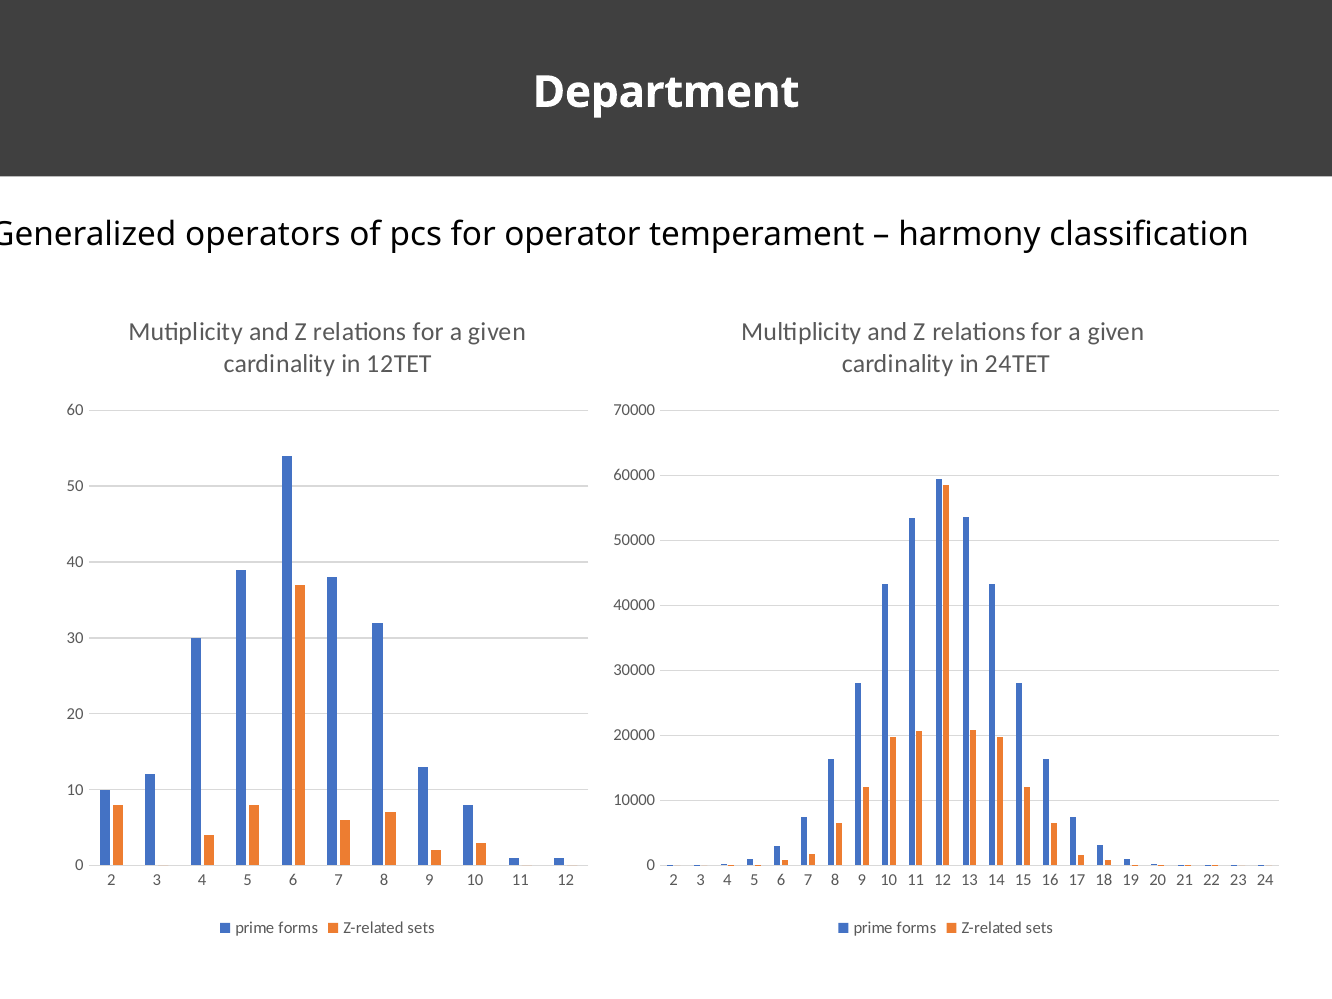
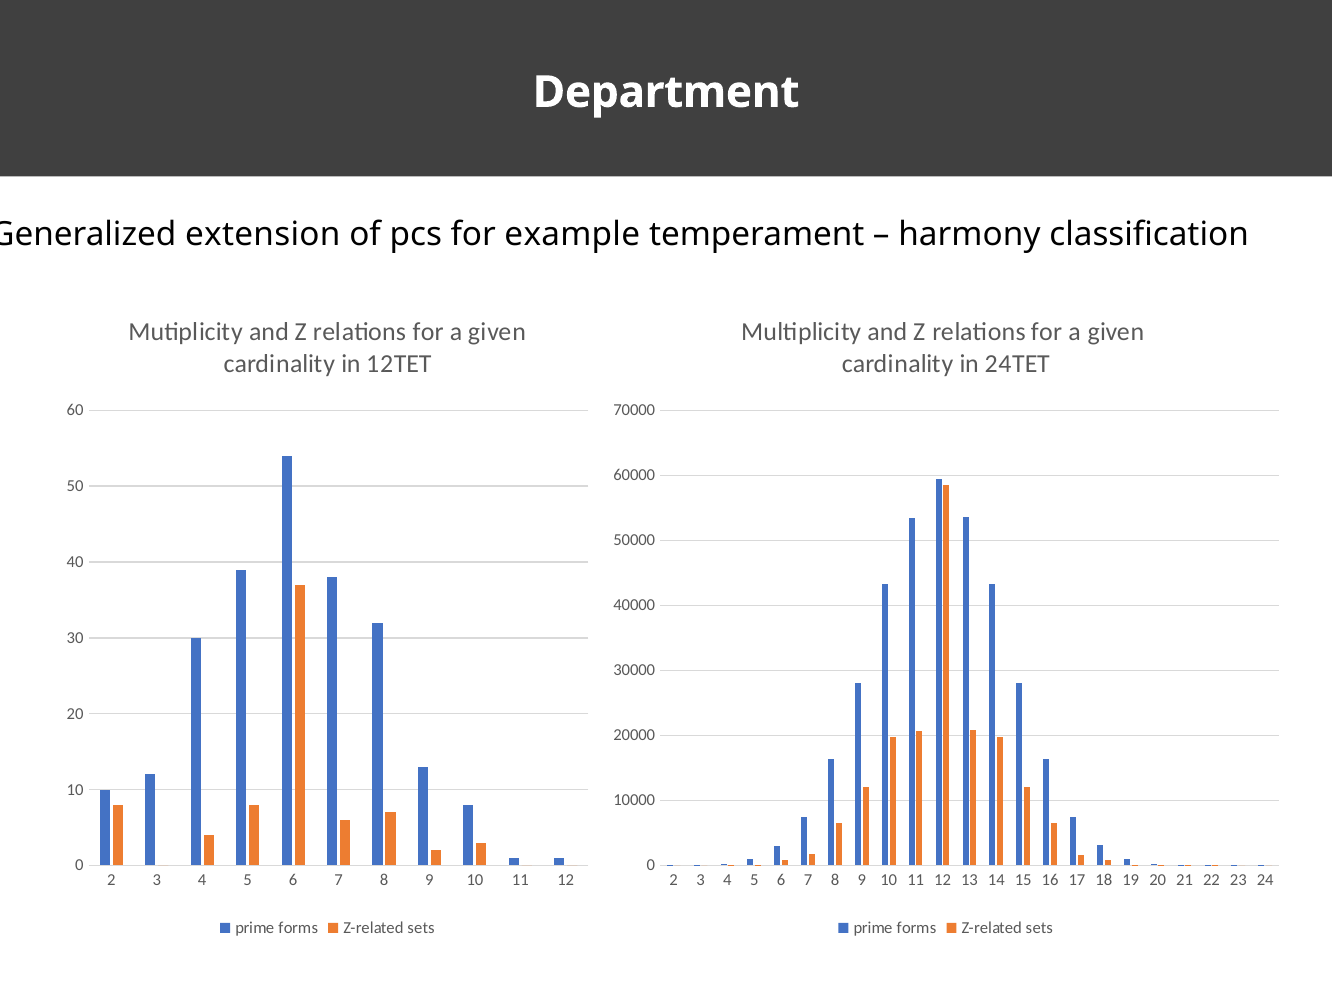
operators: operators -> extension
operator: operator -> example
